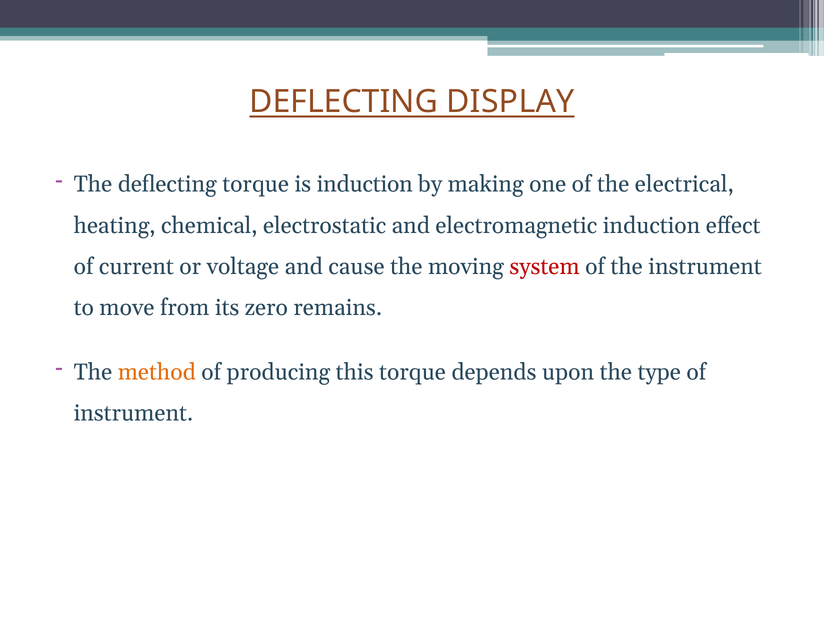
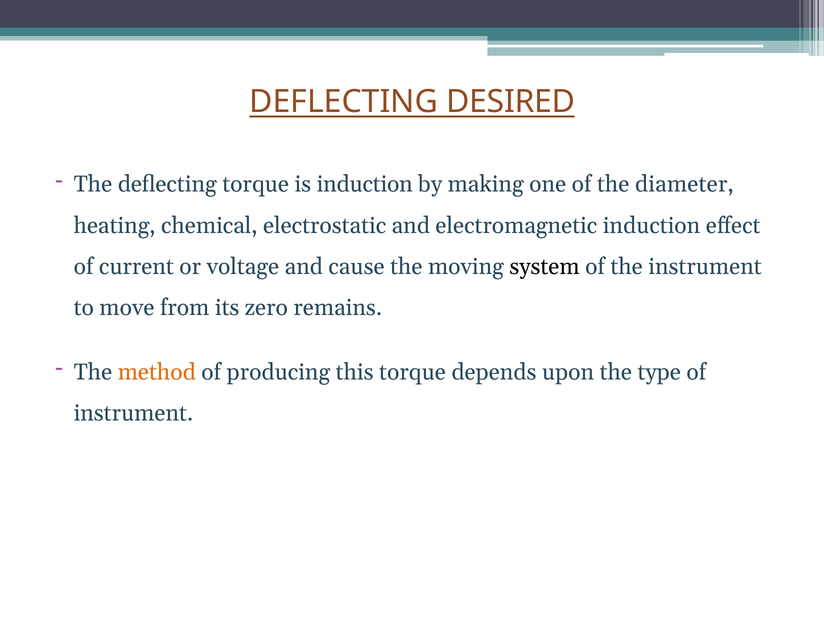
DISPLAY: DISPLAY -> DESIRED
electrical: electrical -> diameter
system colour: red -> black
